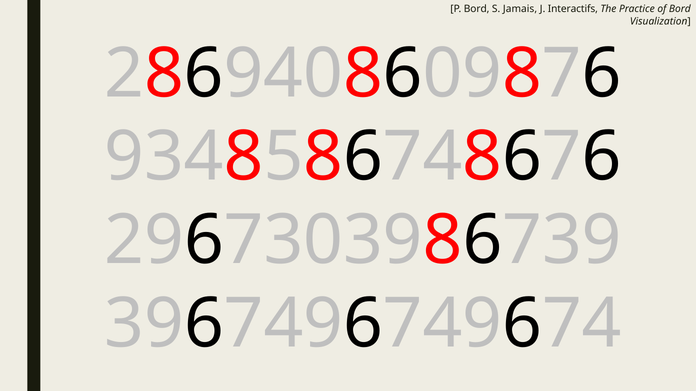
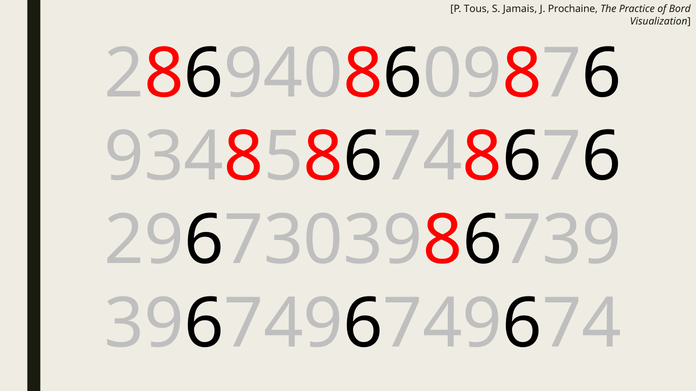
P Bord: Bord -> Tous
Interactifs: Interactifs -> Prochaine
